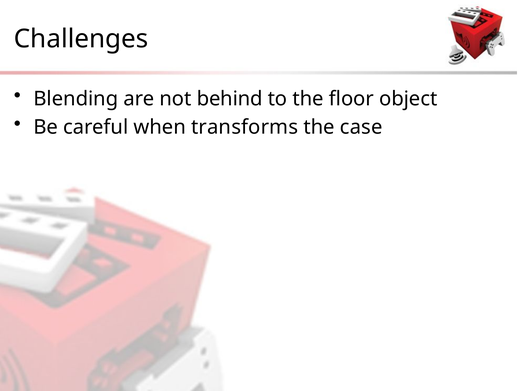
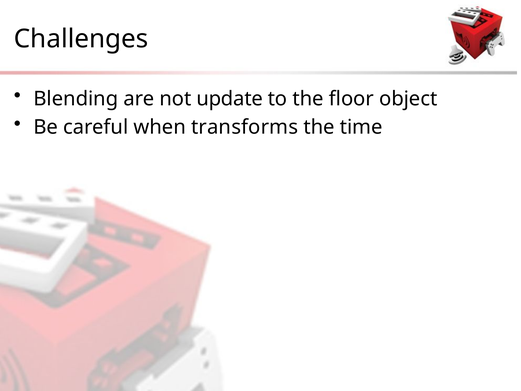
behind: behind -> update
case: case -> time
